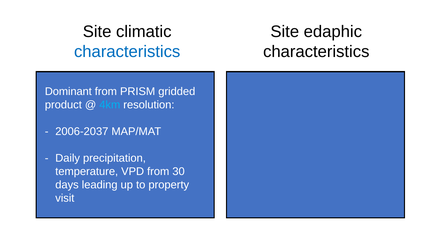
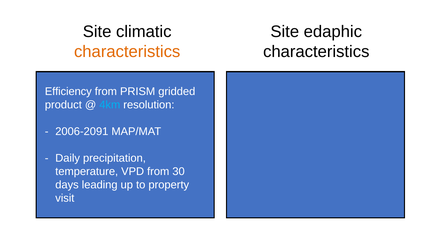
characteristics at (127, 51) colour: blue -> orange
Dominant: Dominant -> Efficiency
2006-2037: 2006-2037 -> 2006-2091
